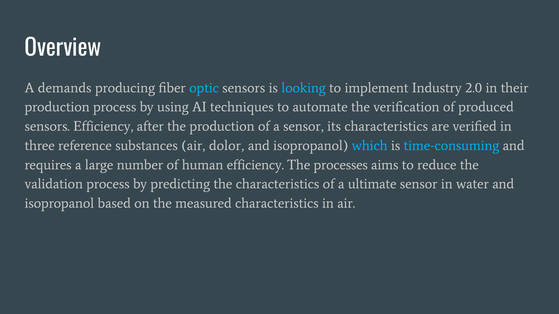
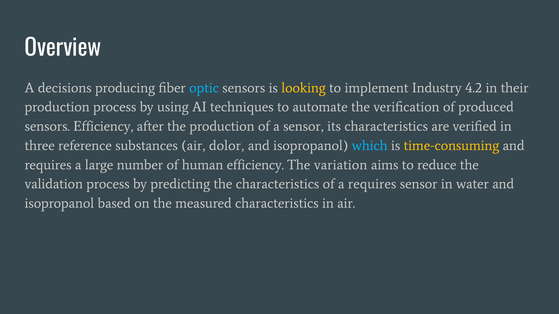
demands: demands -> decisions
looking colour: light blue -> yellow
2.0: 2.0 -> 4.2
time-consuming colour: light blue -> yellow
processes: processes -> variation
a ultimate: ultimate -> requires
